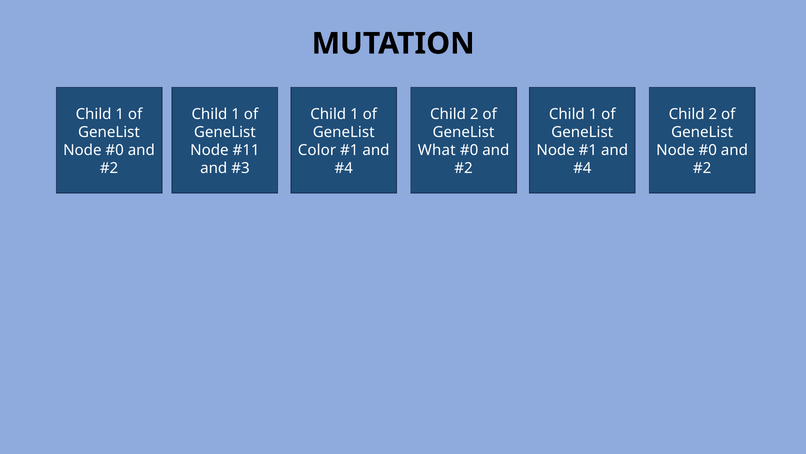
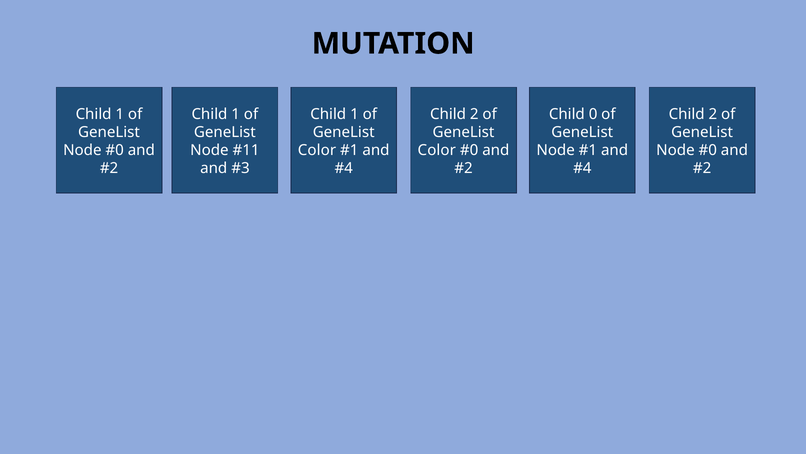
1 at (593, 114): 1 -> 0
What at (437, 150): What -> Color
